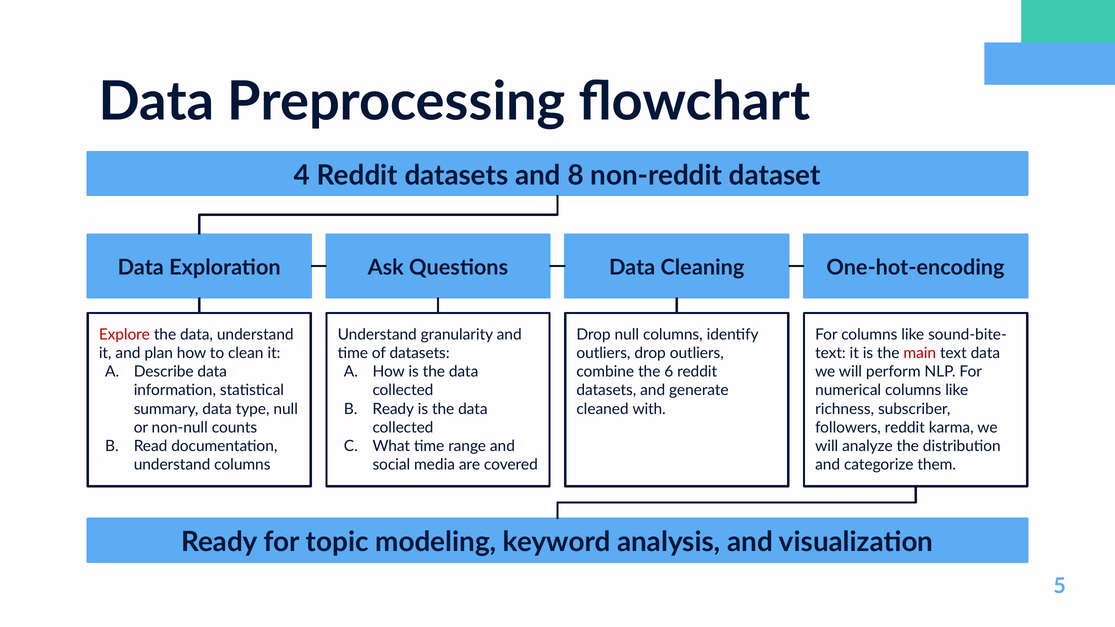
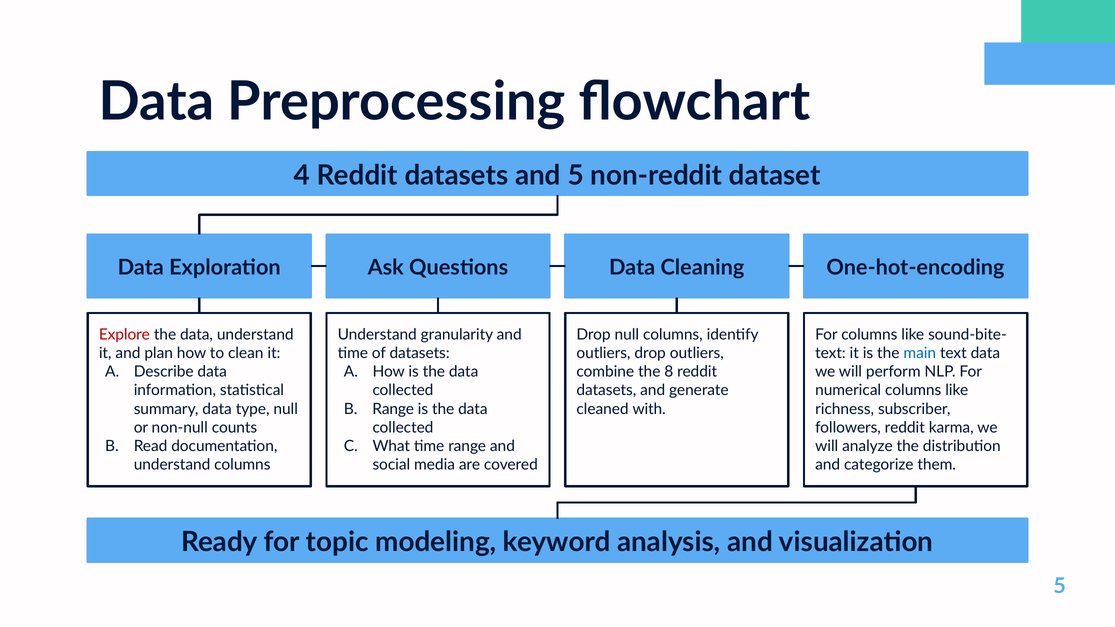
and 8: 8 -> 5
main colour: red -> blue
6: 6 -> 8
Ready at (393, 409): Ready -> Range
